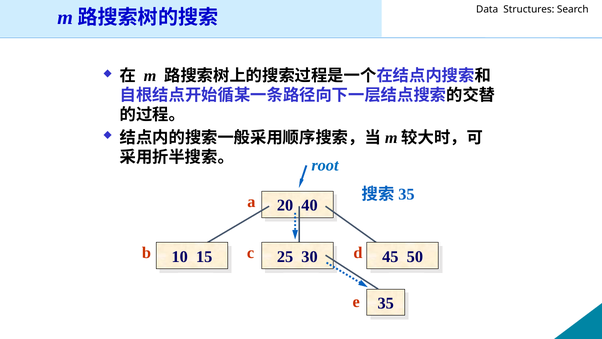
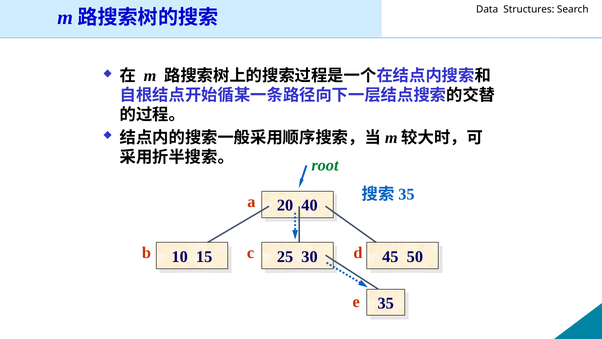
root colour: blue -> green
